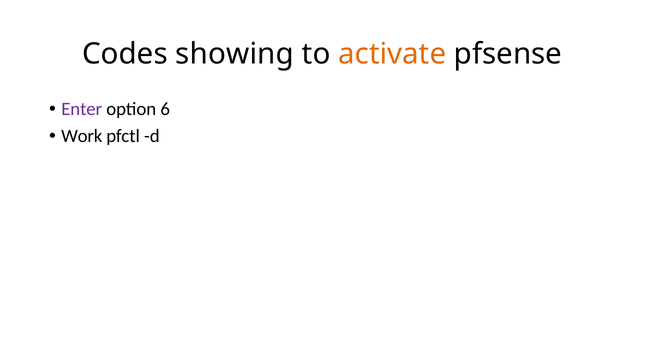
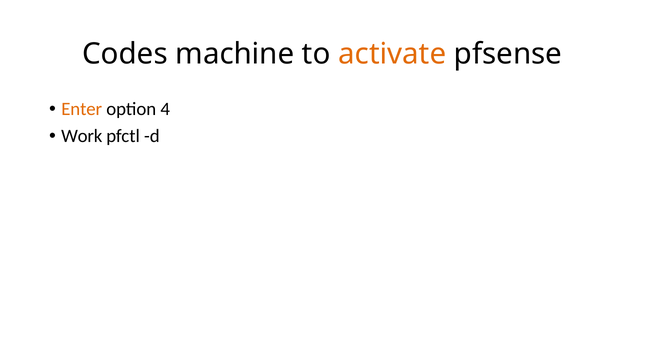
showing: showing -> machine
Enter colour: purple -> orange
6: 6 -> 4
